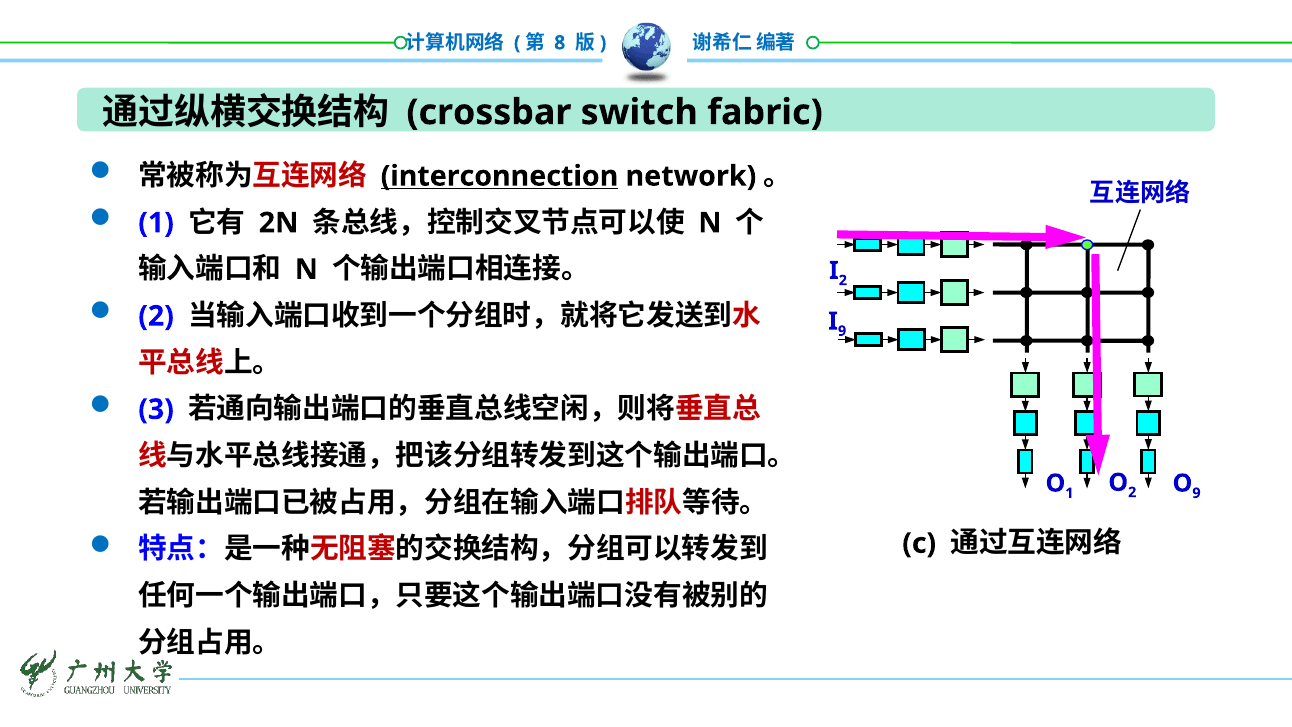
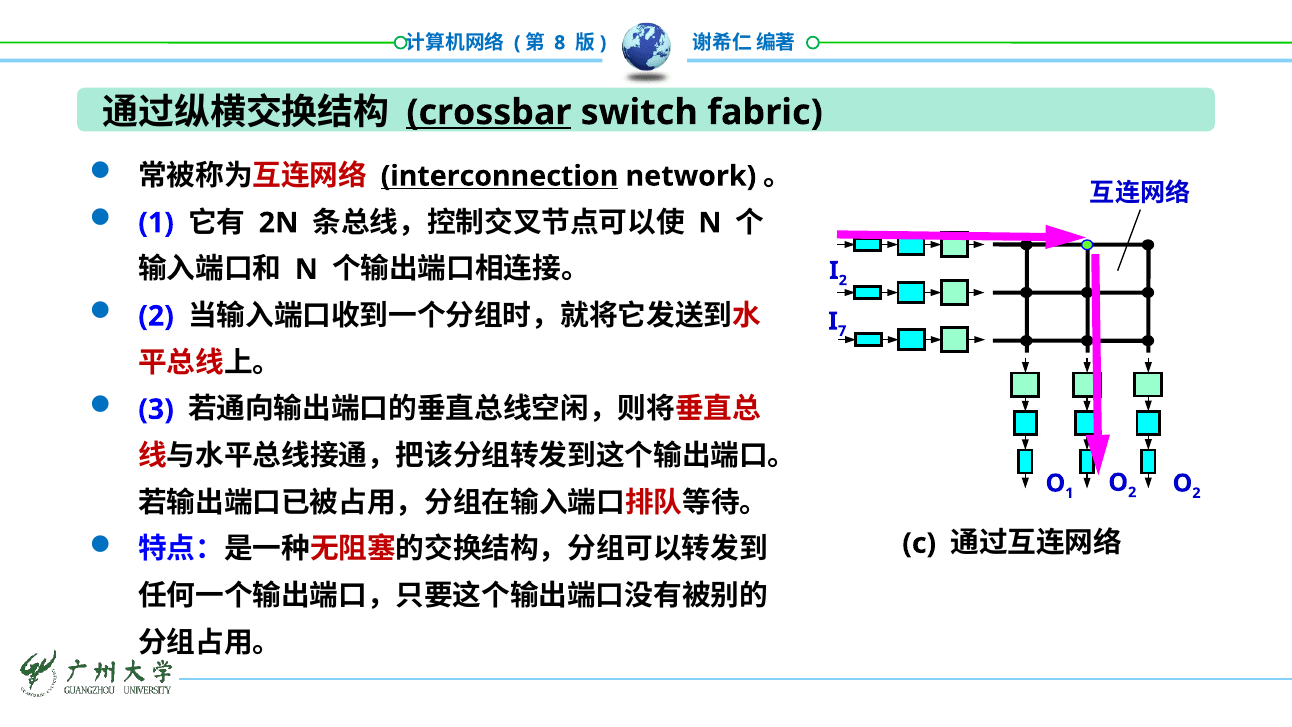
crossbar underline: none -> present
9 at (842, 331): 9 -> 7
9 at (1196, 493): 9 -> 2
